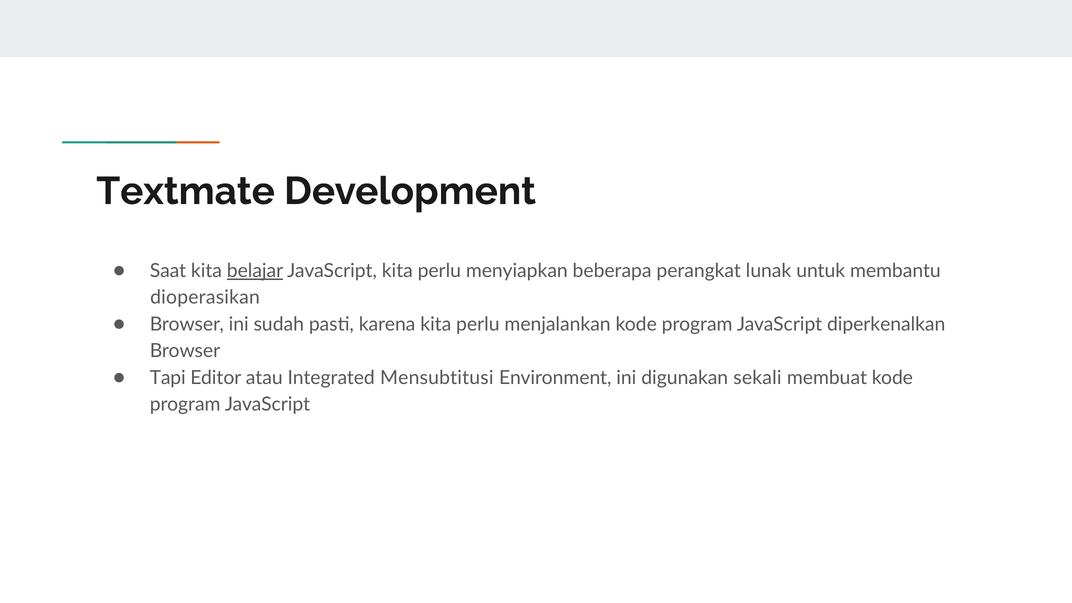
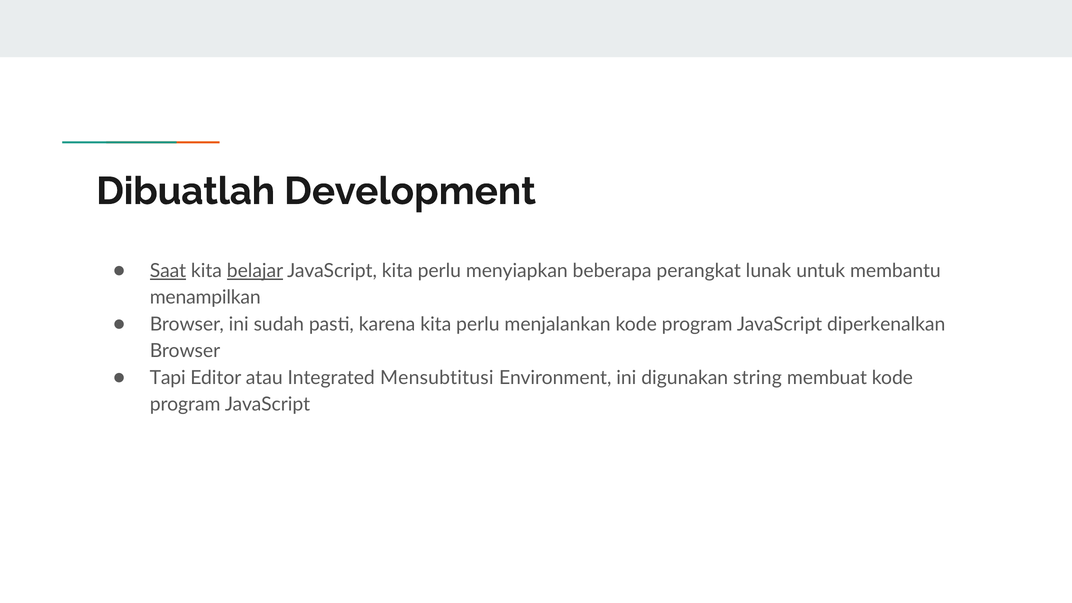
Textmate: Textmate -> Dibuatlah
Saat underline: none -> present
dioperasikan: dioperasikan -> menampilkan
sekali: sekali -> string
